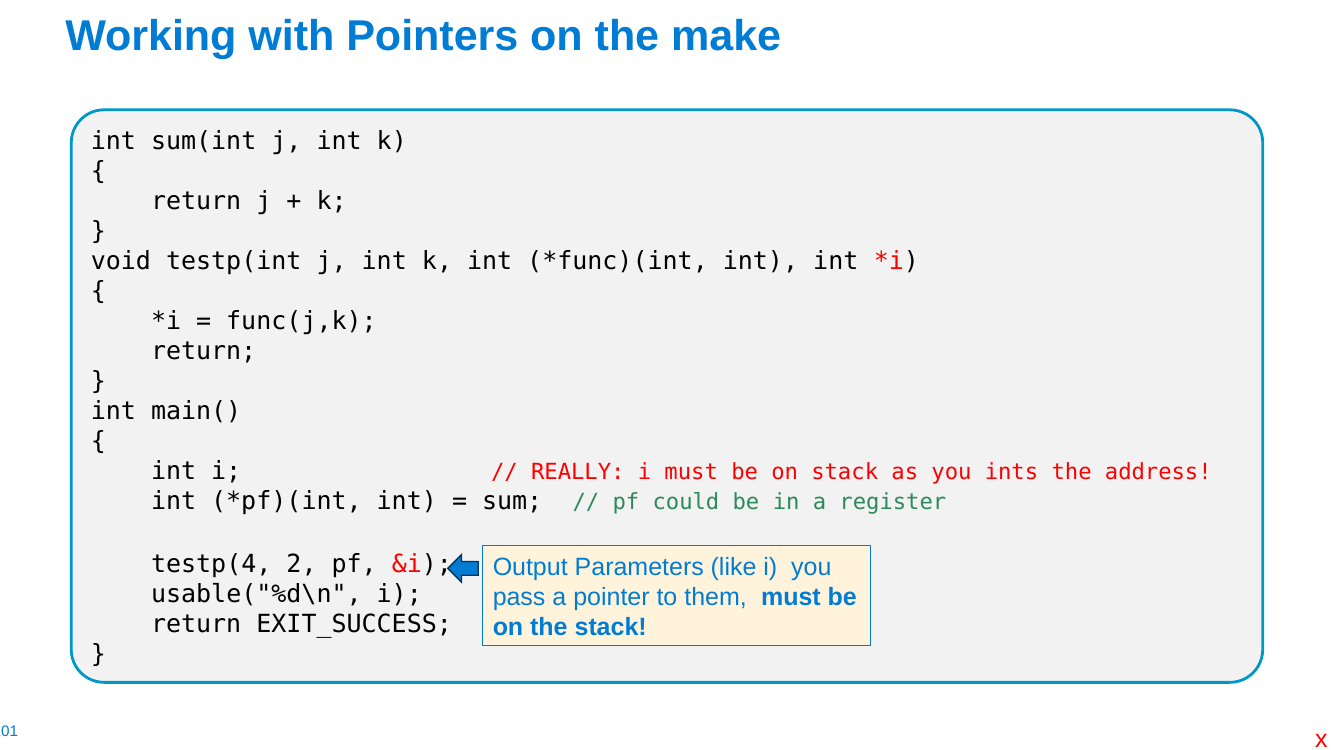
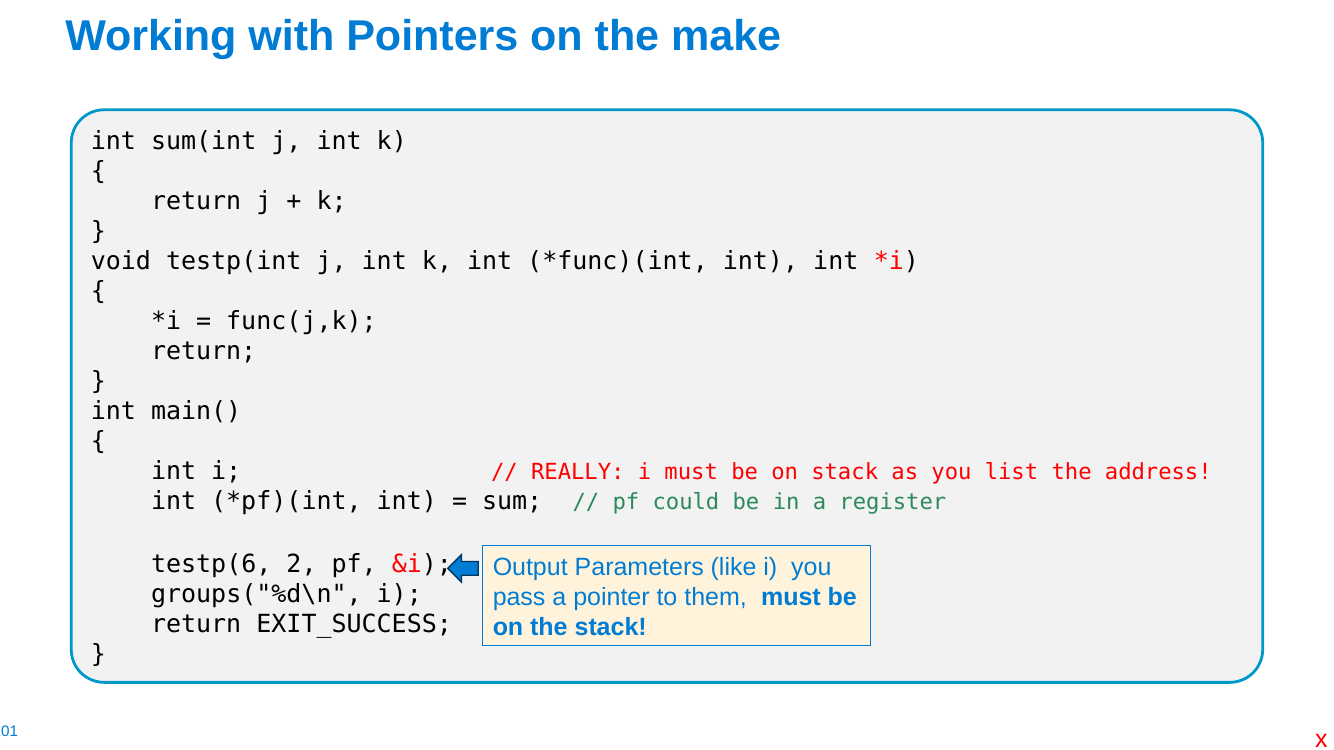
ints: ints -> list
testp(4: testp(4 -> testp(6
usable("%d\n: usable("%d\n -> groups("%d\n
